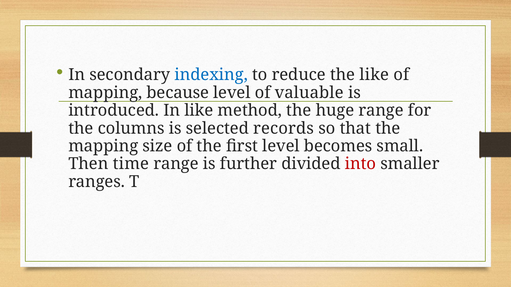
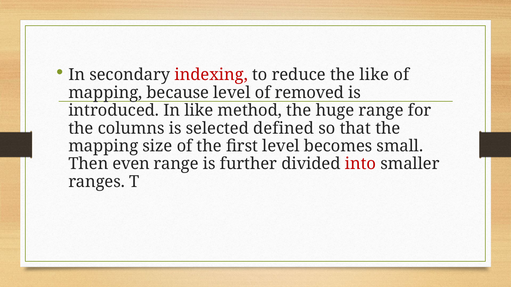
indexing colour: blue -> red
valuable: valuable -> removed
records: records -> defined
time: time -> even
